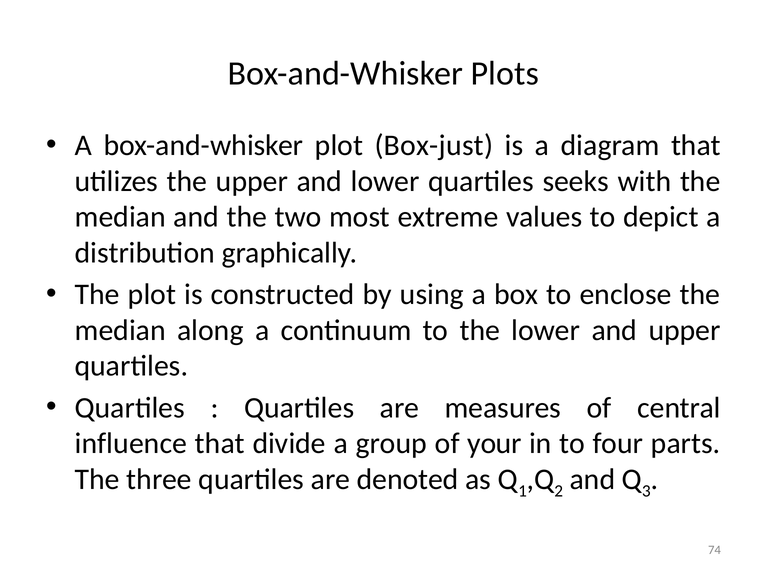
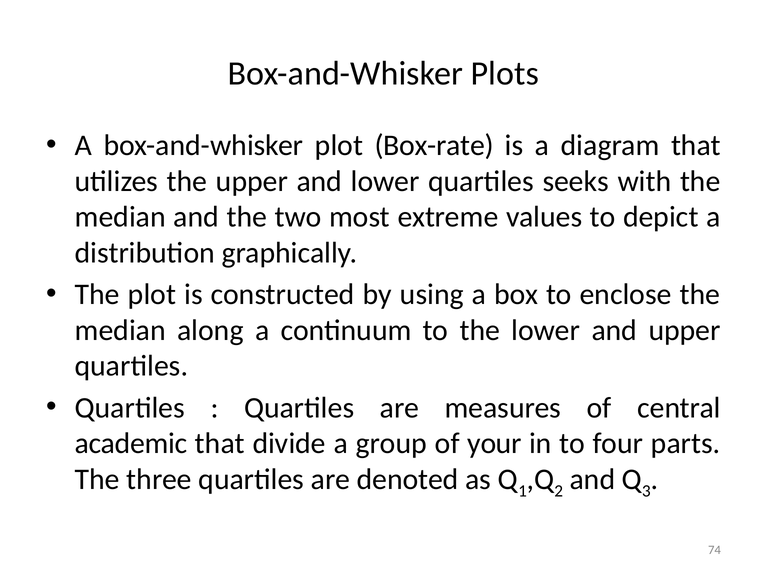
Box-just: Box-just -> Box-rate
influence: influence -> academic
